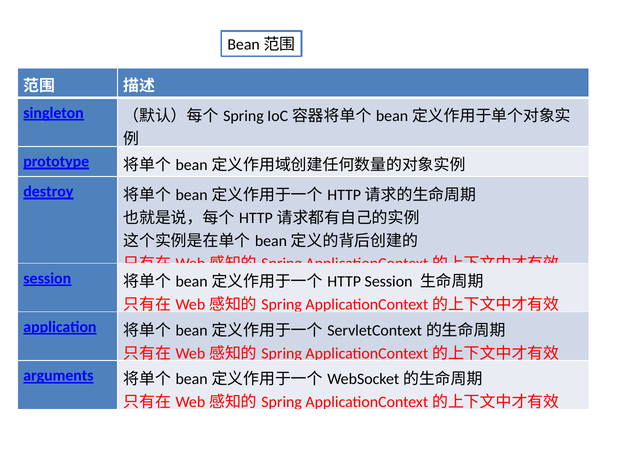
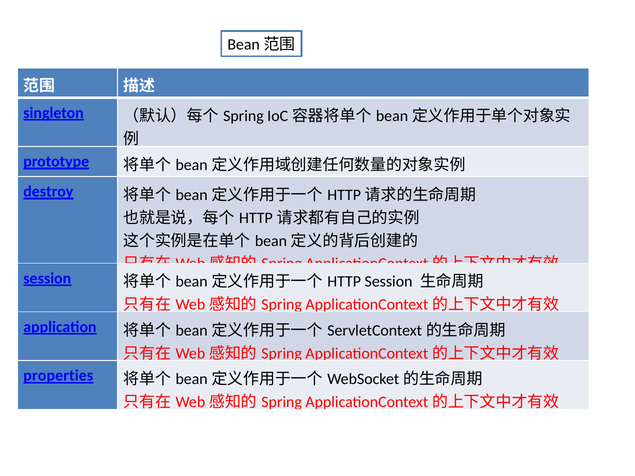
arguments: arguments -> properties
